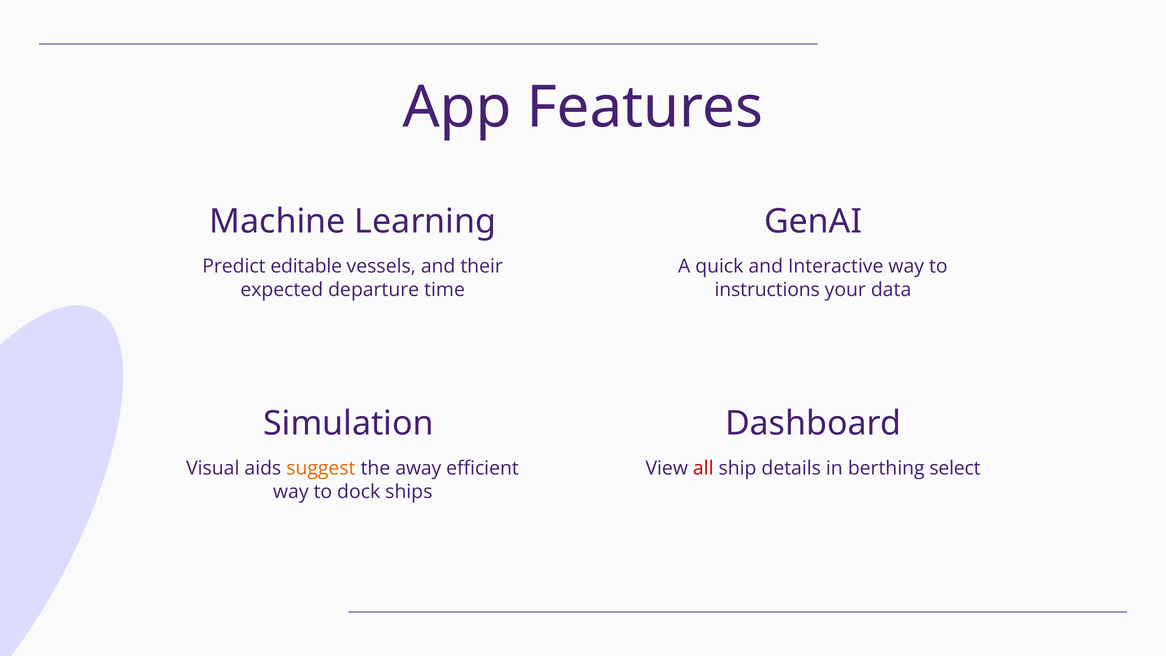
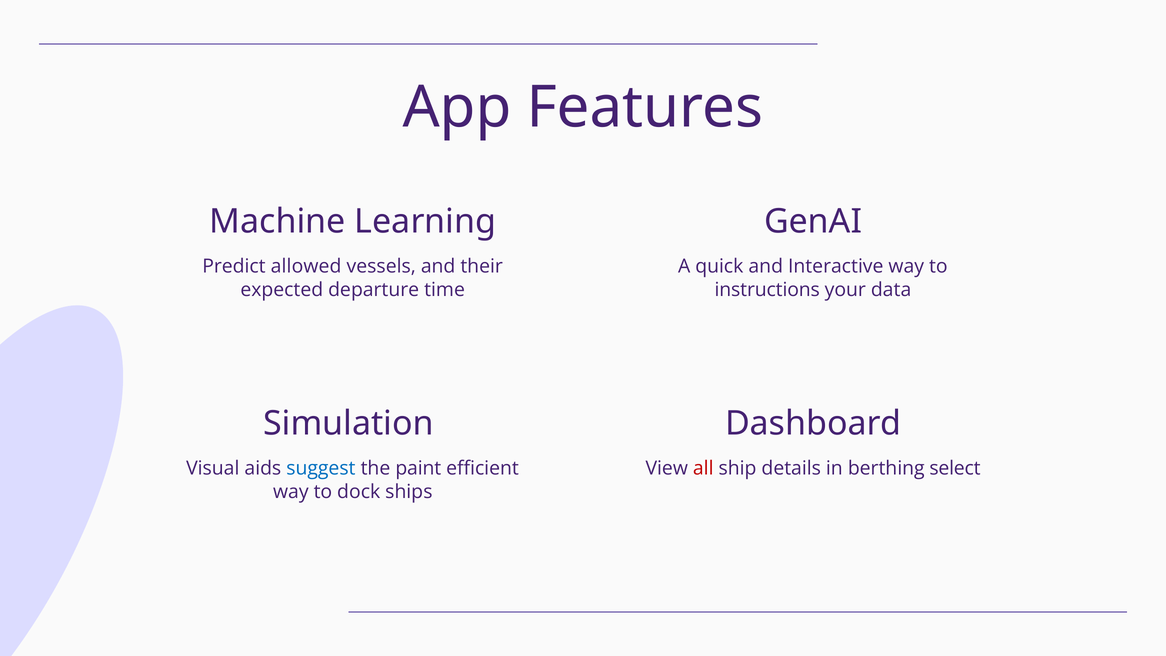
editable: editable -> allowed
suggest colour: orange -> blue
away: away -> paint
